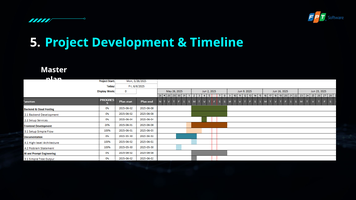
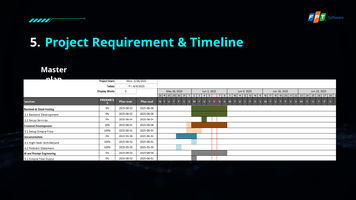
Development: Development -> Requirement
